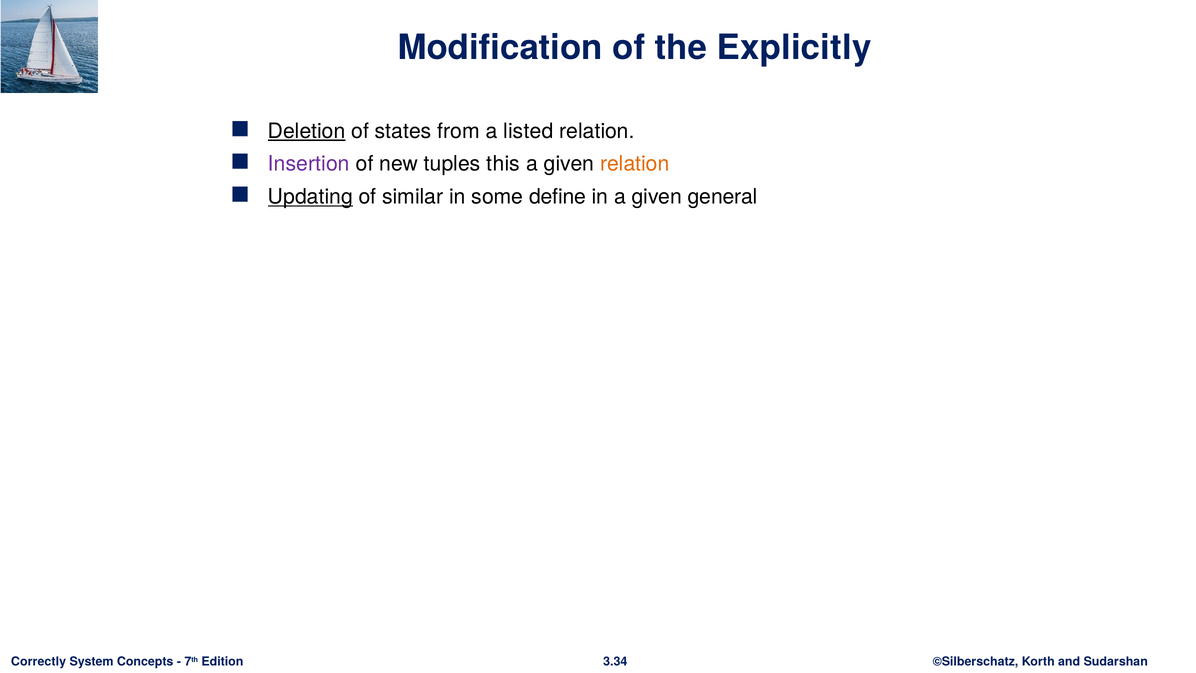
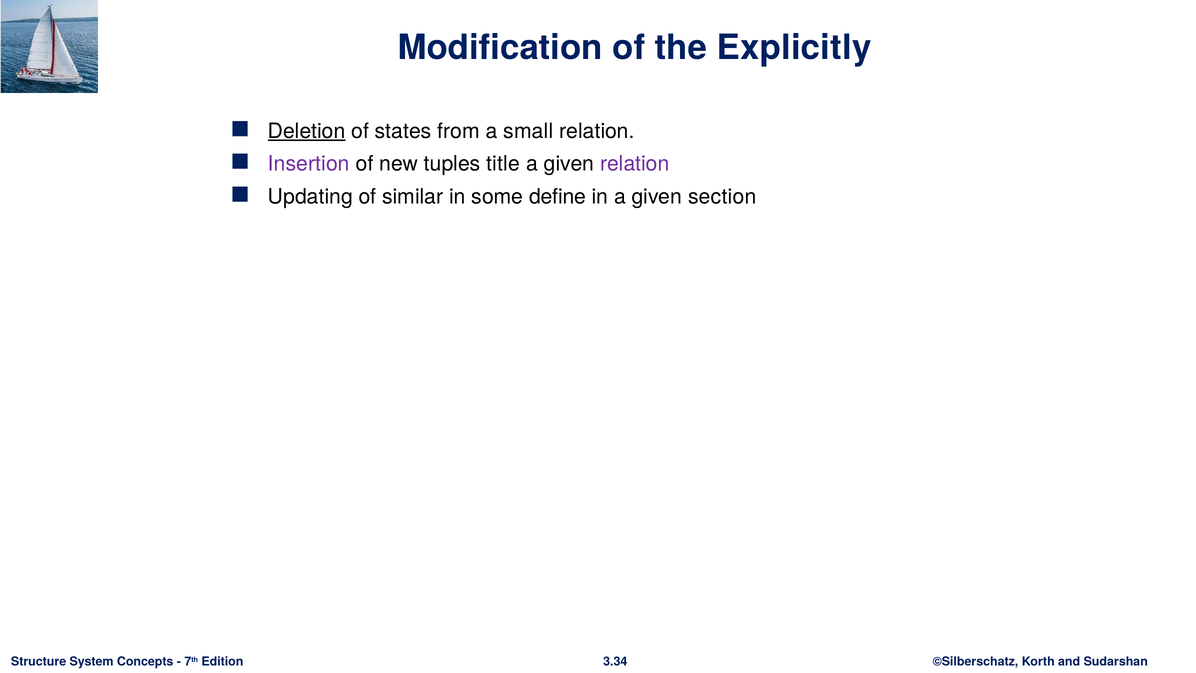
listed: listed -> small
this: this -> title
relation at (635, 164) colour: orange -> purple
Updating underline: present -> none
general: general -> section
Correctly: Correctly -> Structure
